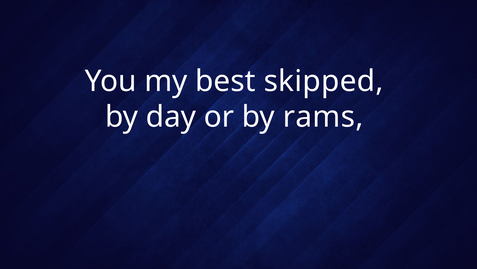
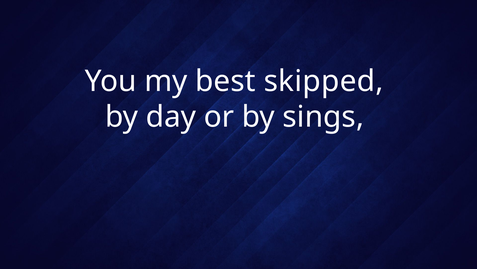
rams: rams -> sings
